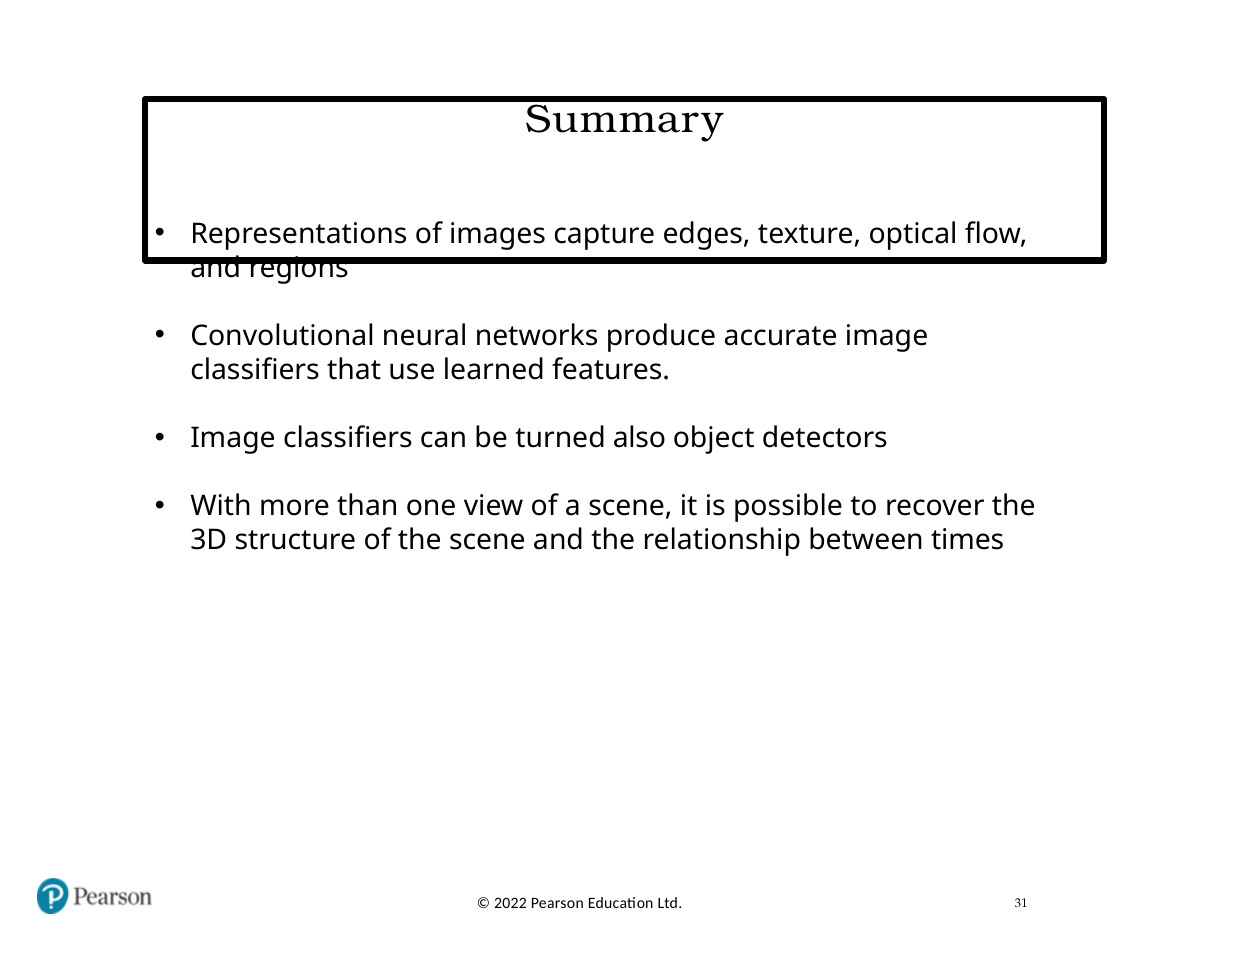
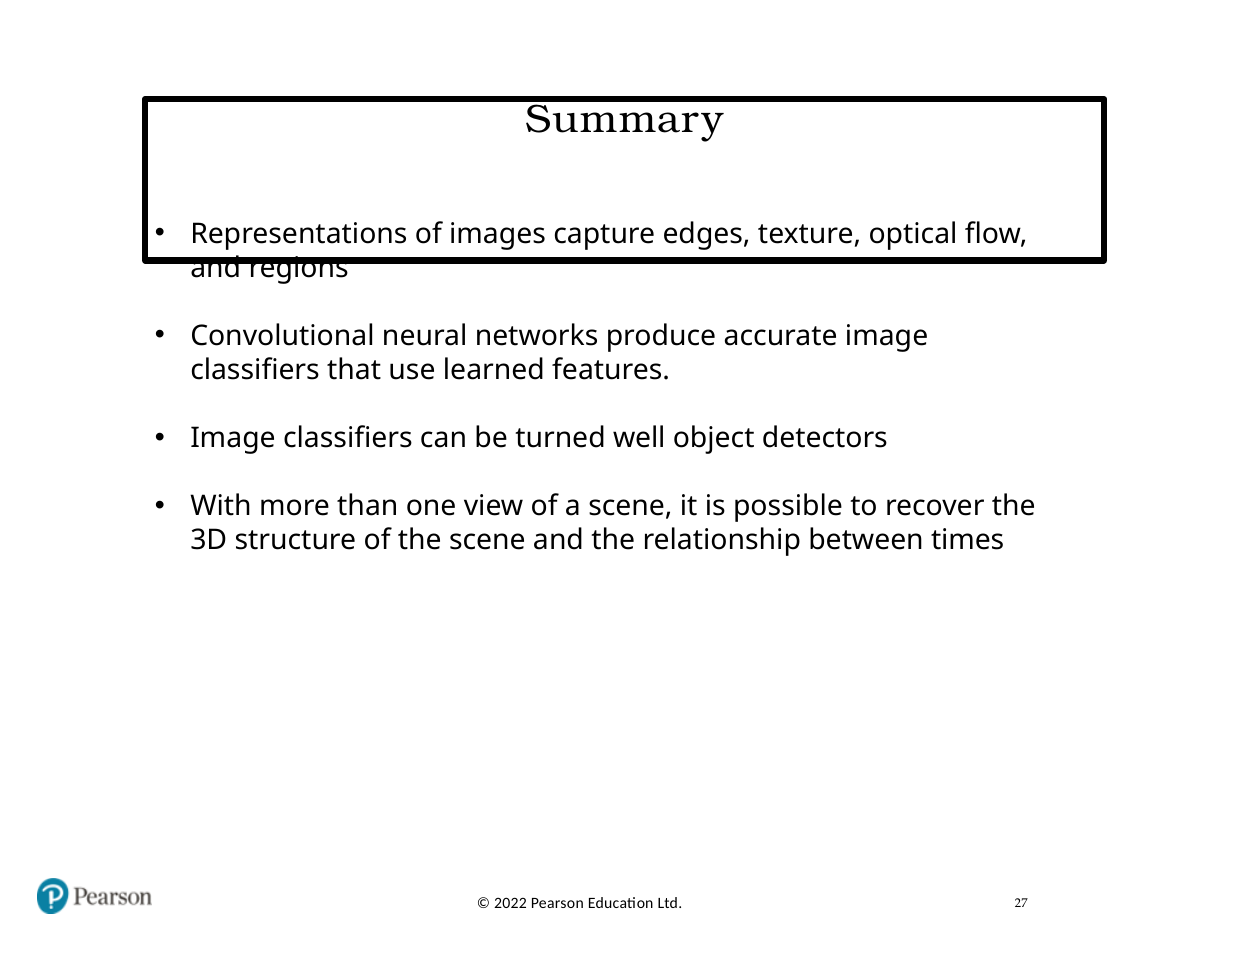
also: also -> well
31: 31 -> 27
